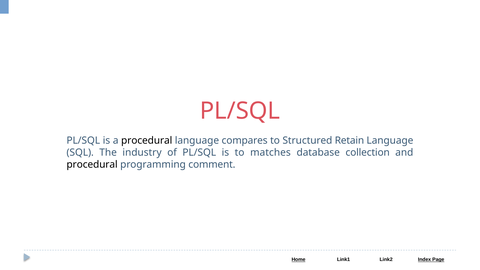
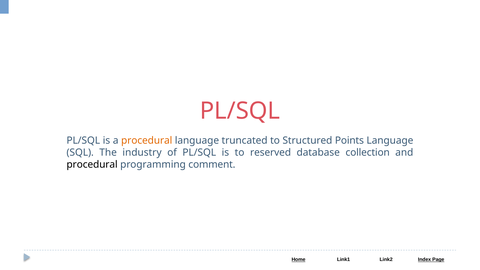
procedural at (147, 140) colour: black -> orange
compares: compares -> truncated
Retain: Retain -> Points
matches: matches -> reserved
